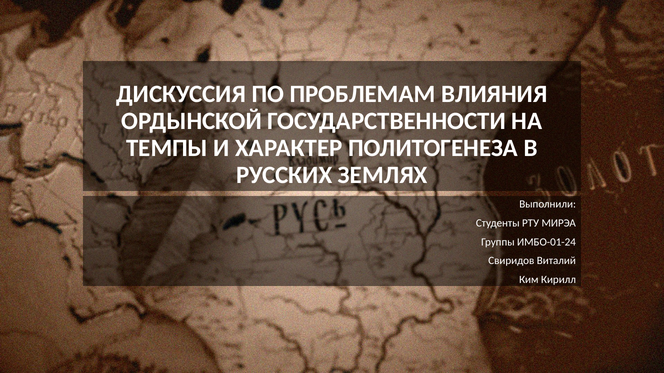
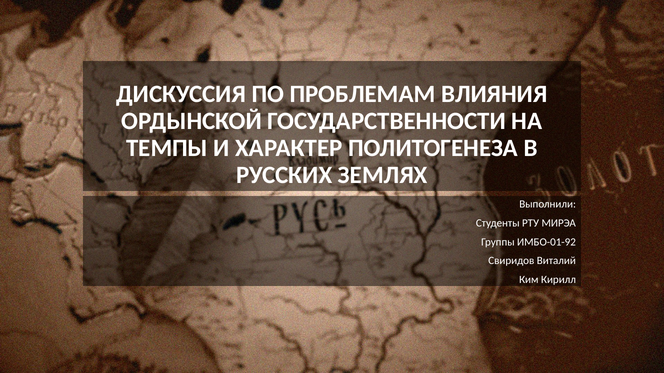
ИМБО-01-24: ИМБО-01-24 -> ИМБО-01-92
